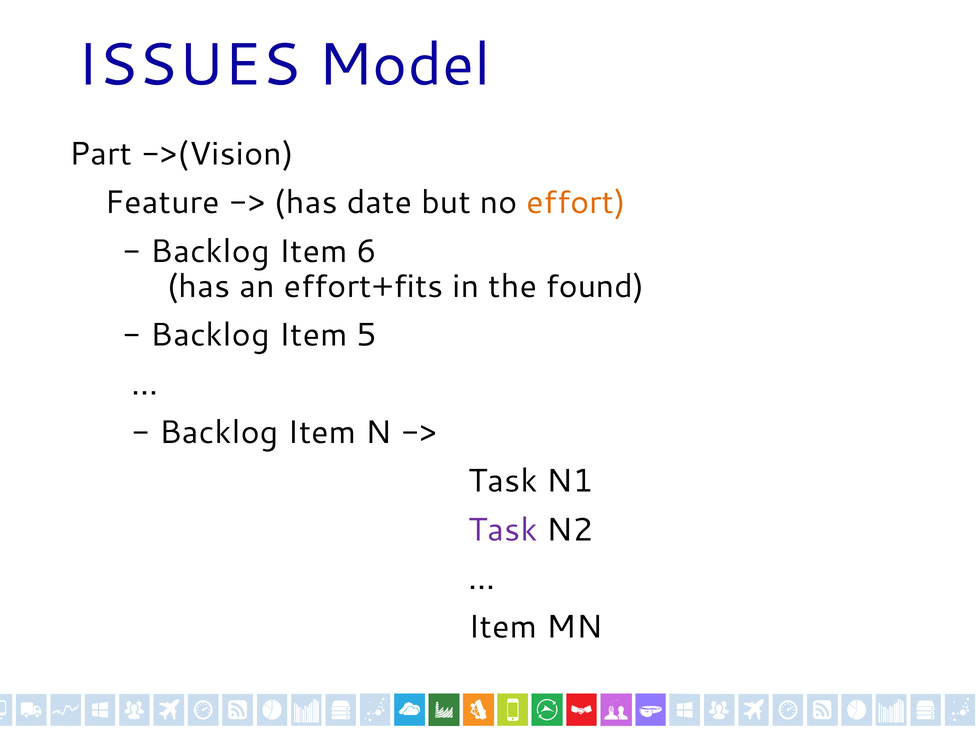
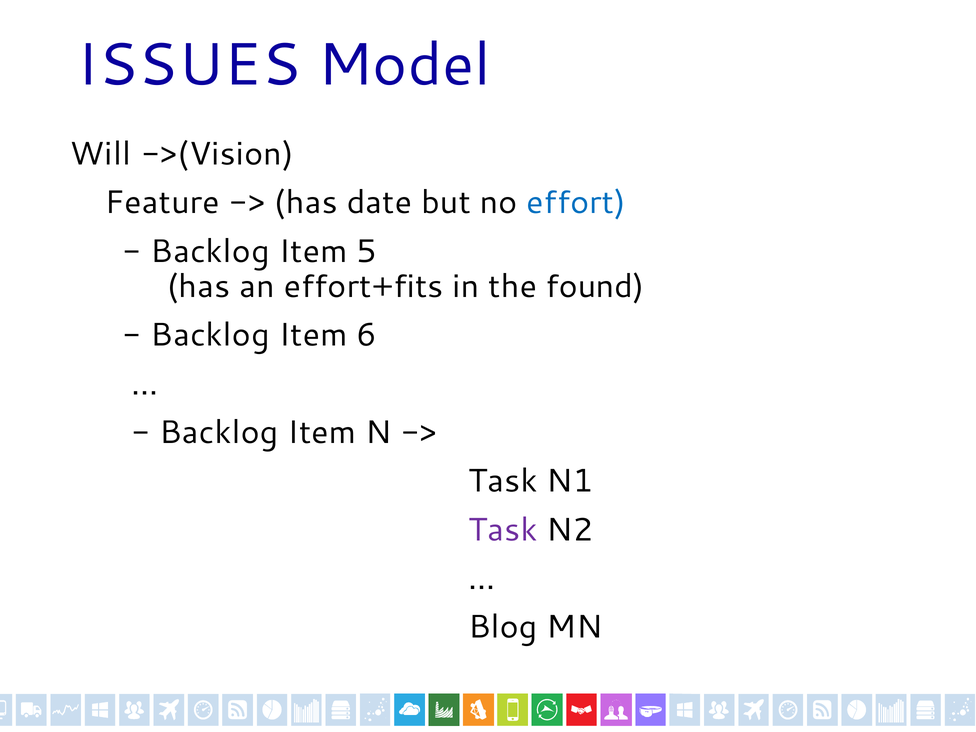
Part: Part -> Will
effort colour: orange -> blue
6: 6 -> 5
5: 5 -> 6
Item at (503, 627): Item -> Blog
